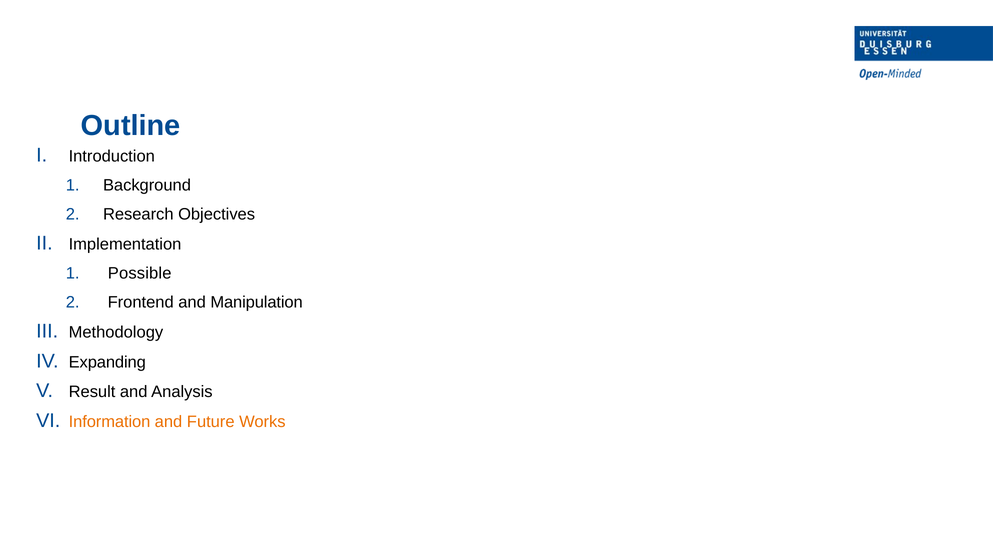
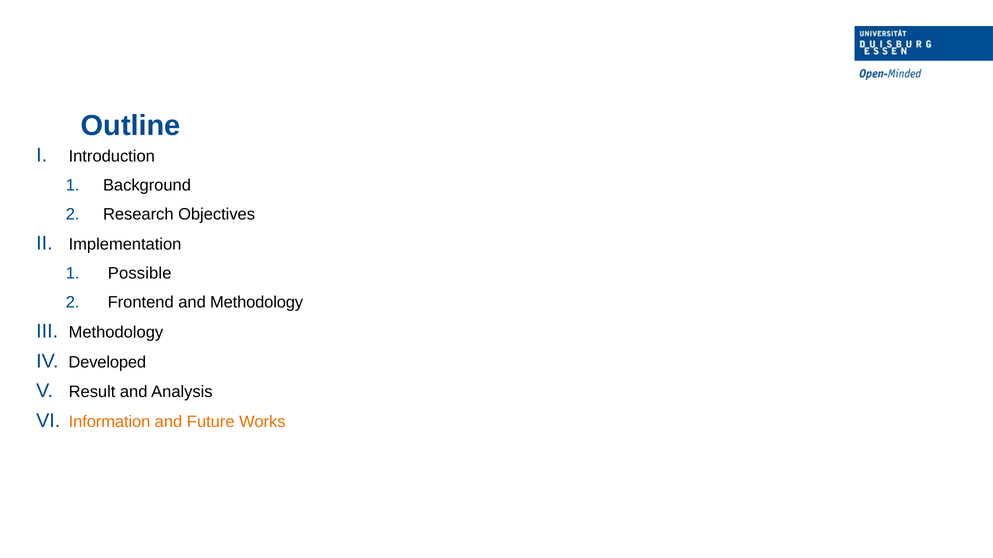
and Manipulation: Manipulation -> Methodology
Expanding: Expanding -> Developed
